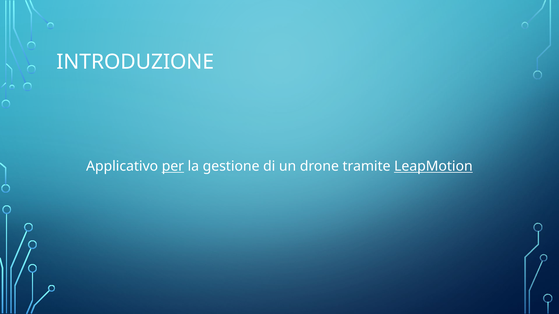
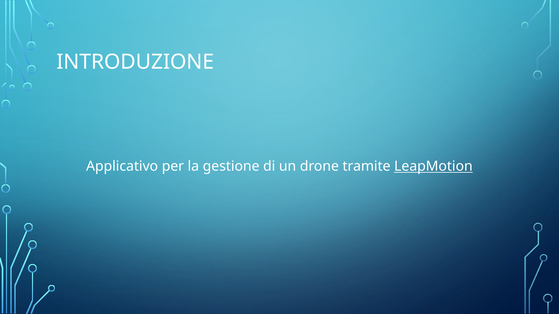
per underline: present -> none
